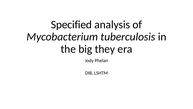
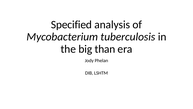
they: they -> than
